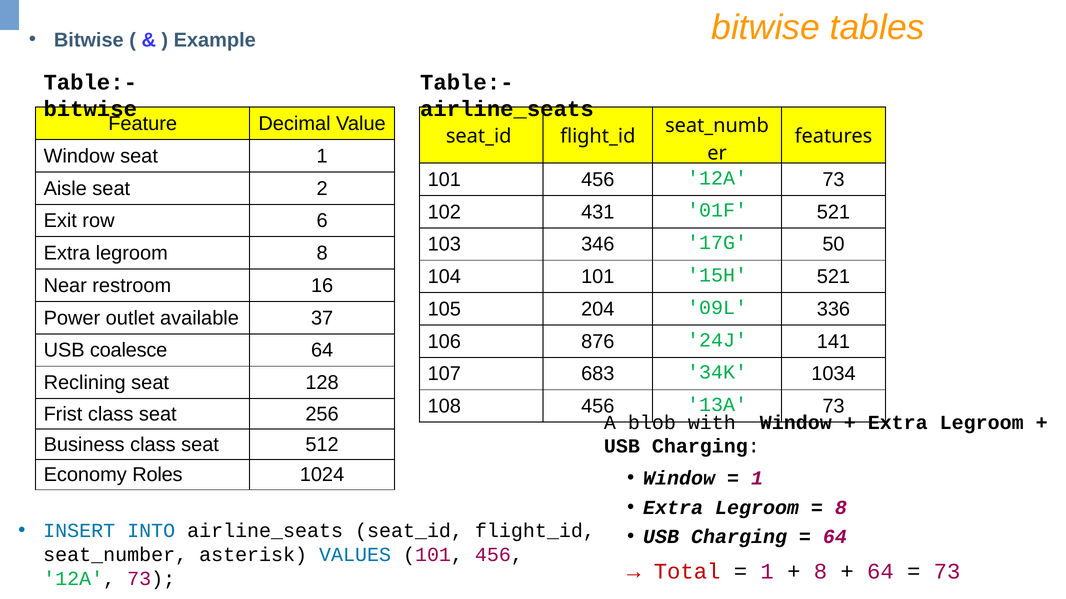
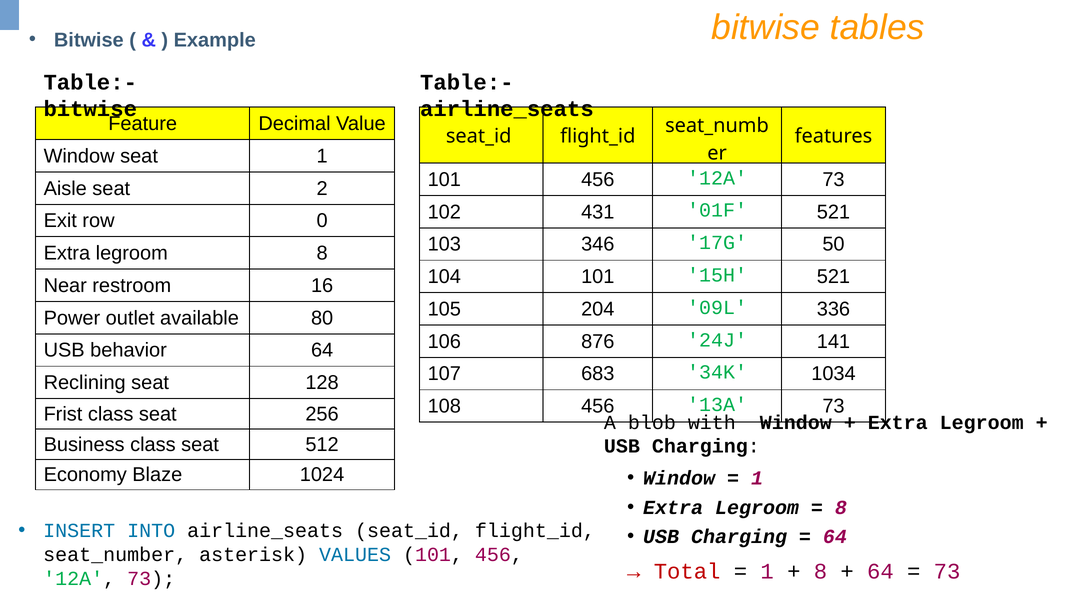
6: 6 -> 0
37: 37 -> 80
coalesce: coalesce -> behavior
Roles: Roles -> Blaze
